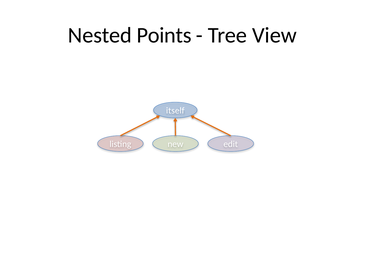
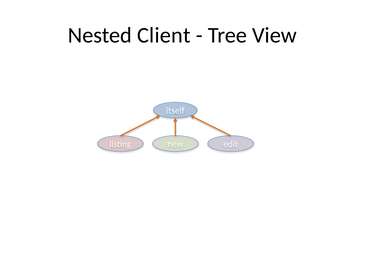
Points: Points -> Client
